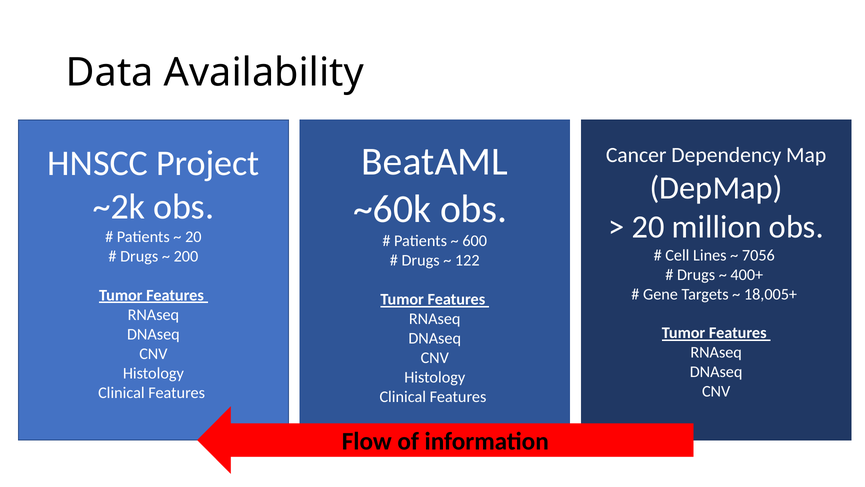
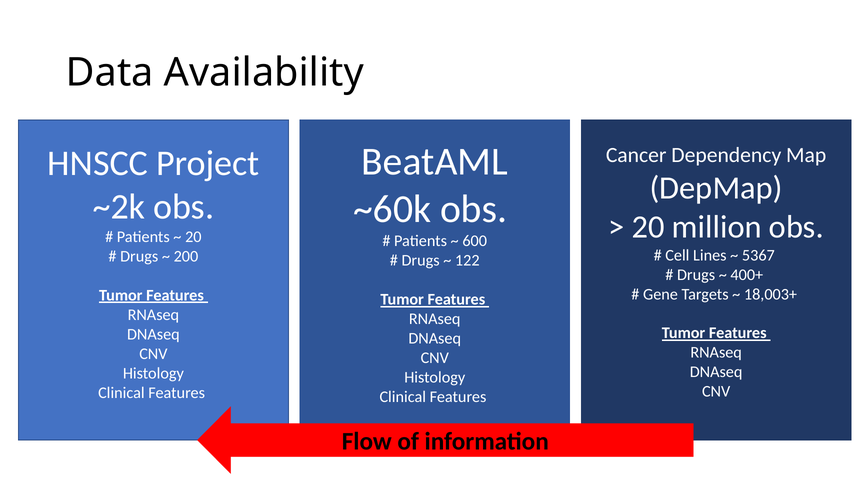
7056: 7056 -> 5367
18,005+: 18,005+ -> 18,003+
